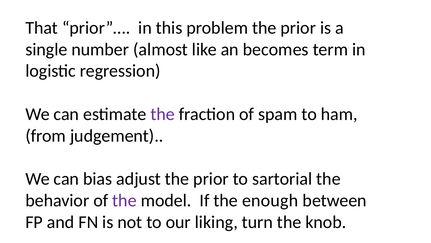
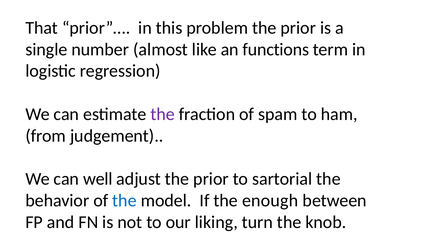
becomes: becomes -> functions
bias: bias -> well
the at (124, 200) colour: purple -> blue
